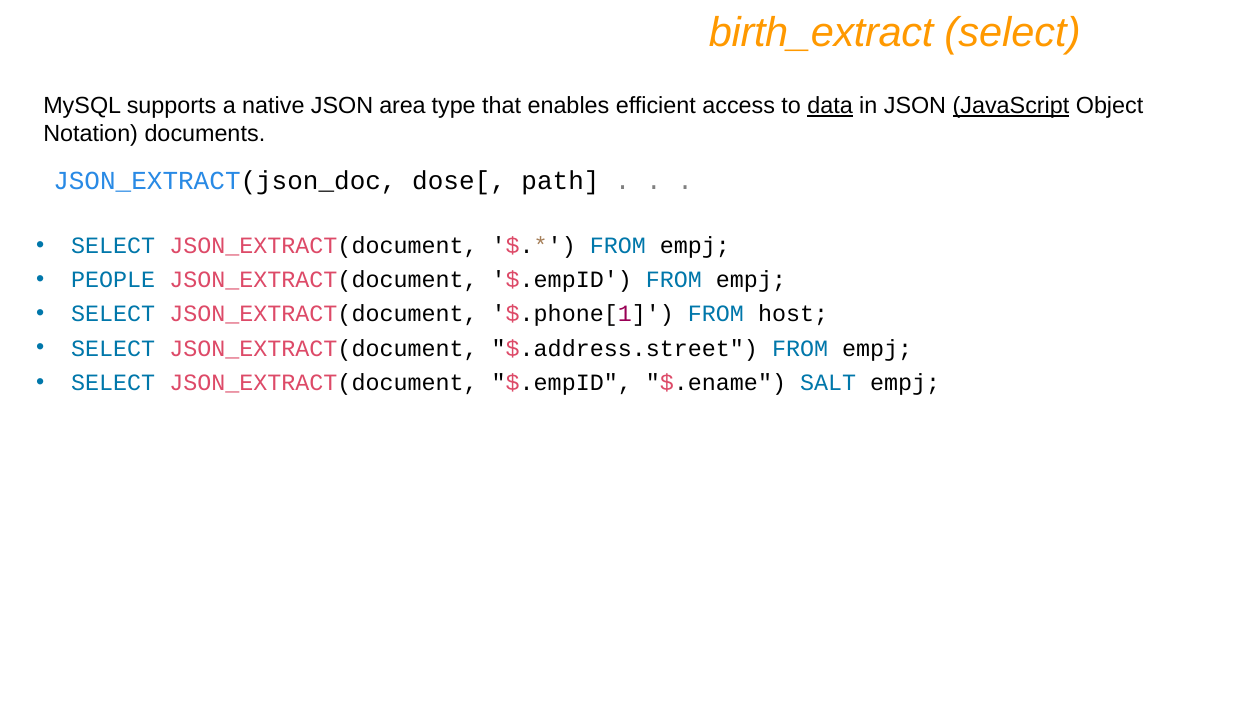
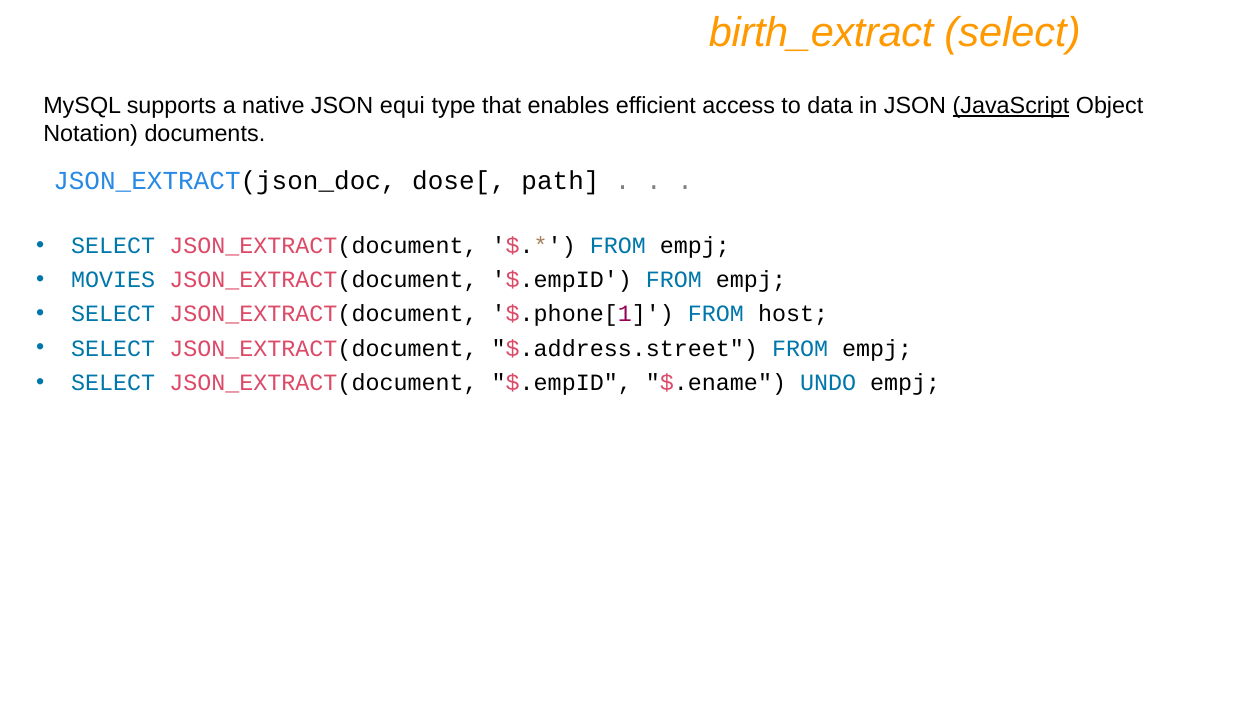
area: area -> equi
data underline: present -> none
PEOPLE: PEOPLE -> MOVIES
SALT: SALT -> UNDO
